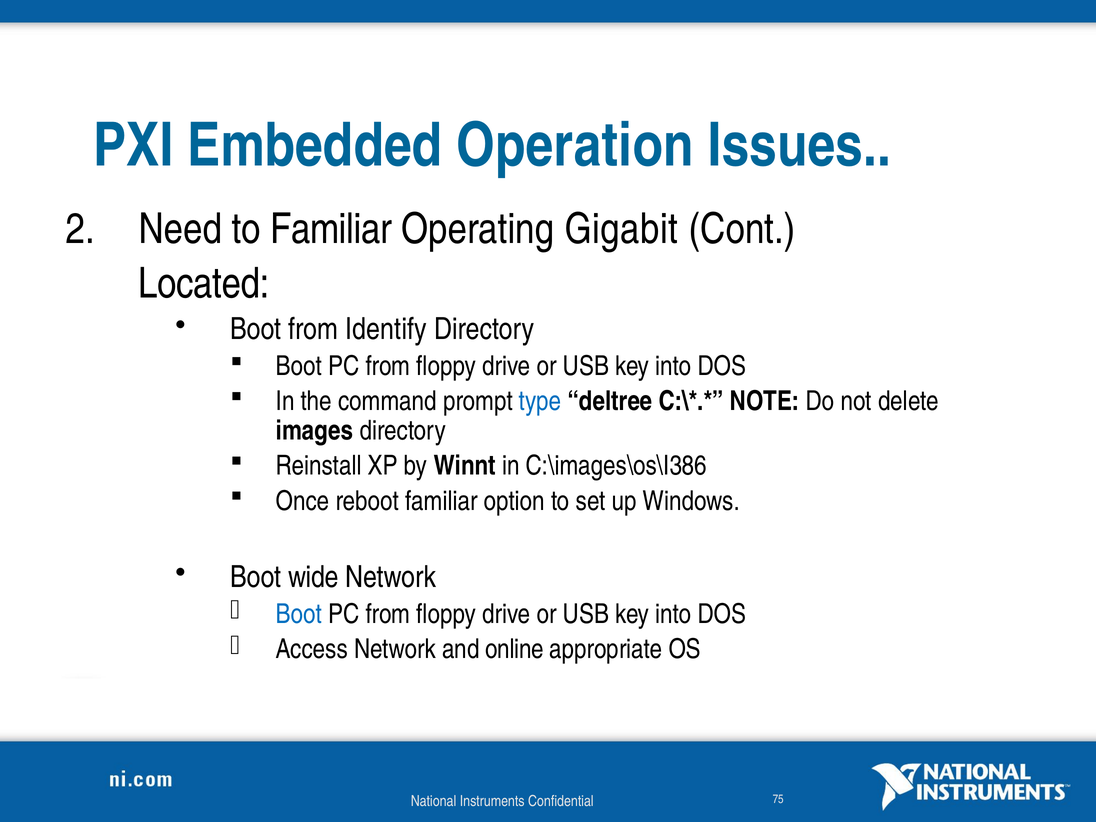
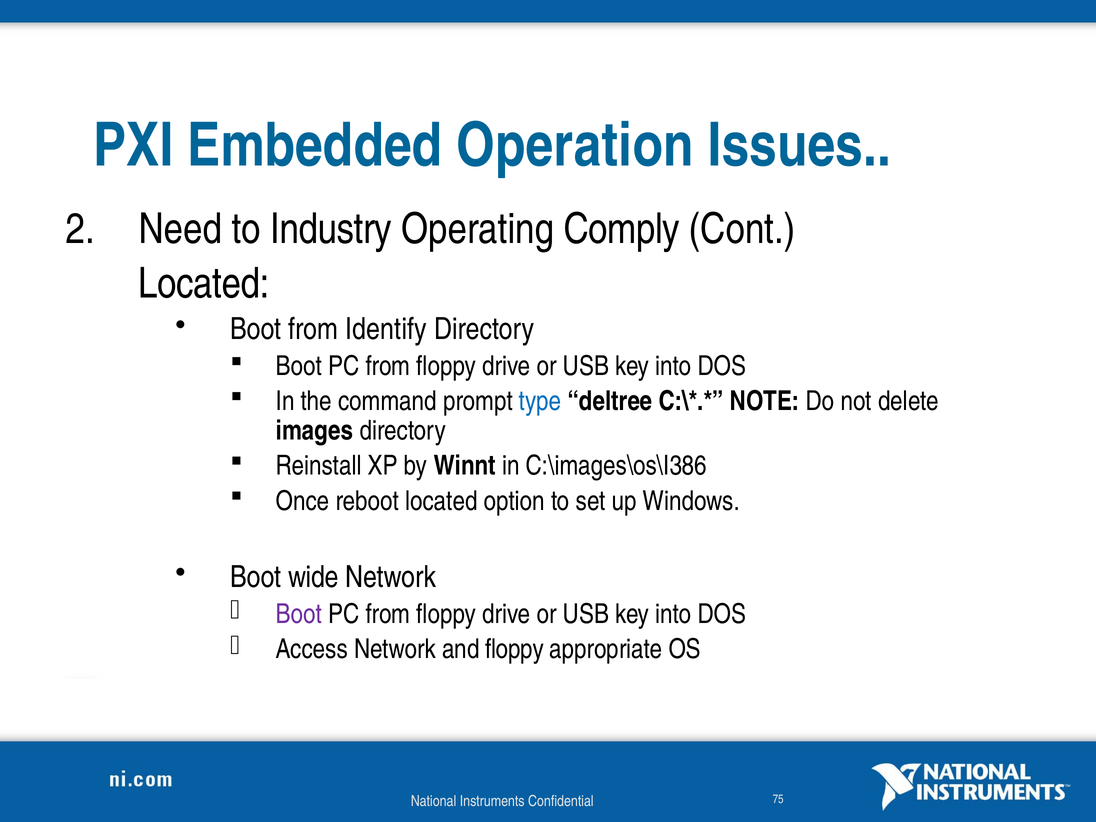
to Familiar: Familiar -> Industry
Gigabit: Gigabit -> Comply
reboot familiar: familiar -> located
Boot at (299, 614) colour: blue -> purple
and online: online -> floppy
